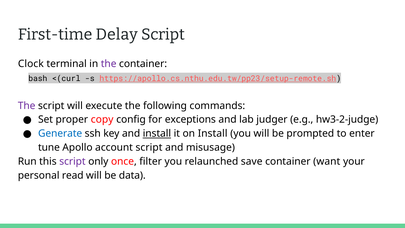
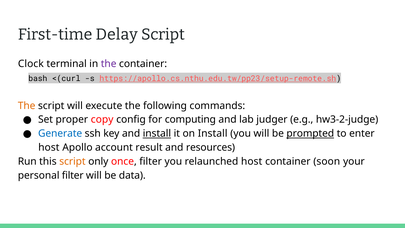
The at (27, 106) colour: purple -> orange
exceptions: exceptions -> computing
prompted underline: none -> present
tune at (49, 147): tune -> host
account script: script -> result
misusage: misusage -> resources
script at (72, 161) colour: purple -> orange
relaunched save: save -> host
want: want -> soon
personal read: read -> filter
